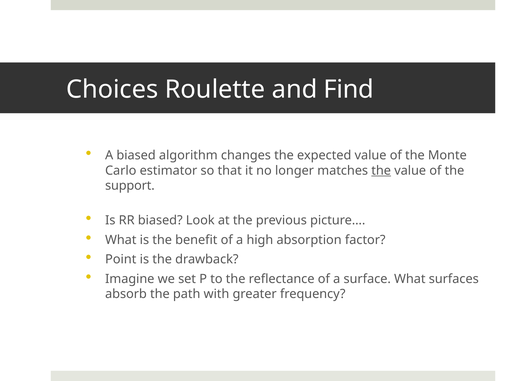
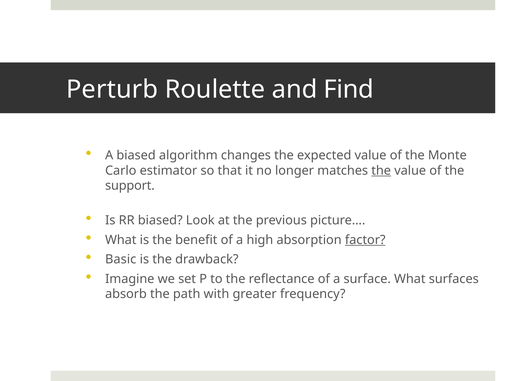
Choices: Choices -> Perturb
factor underline: none -> present
Point: Point -> Basic
